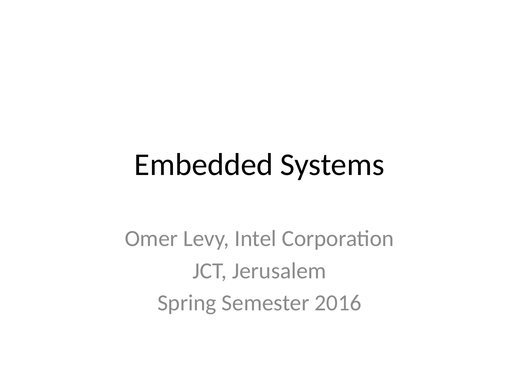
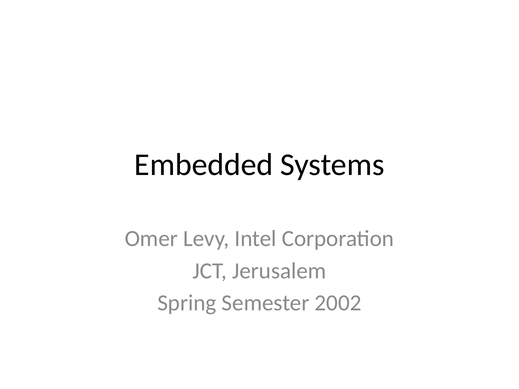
2016: 2016 -> 2002
